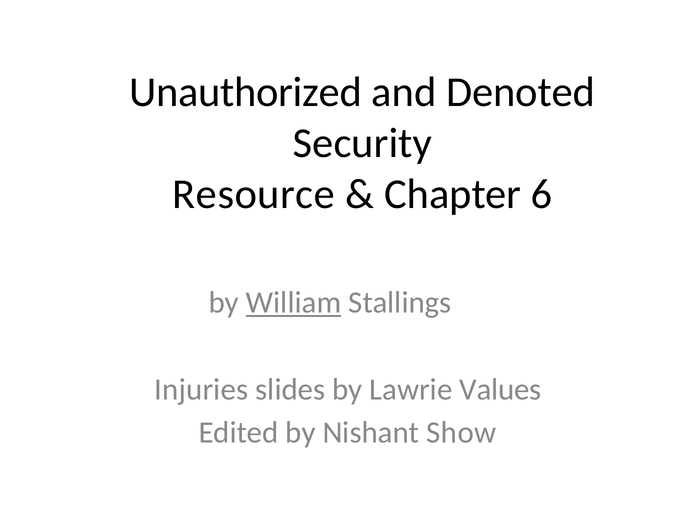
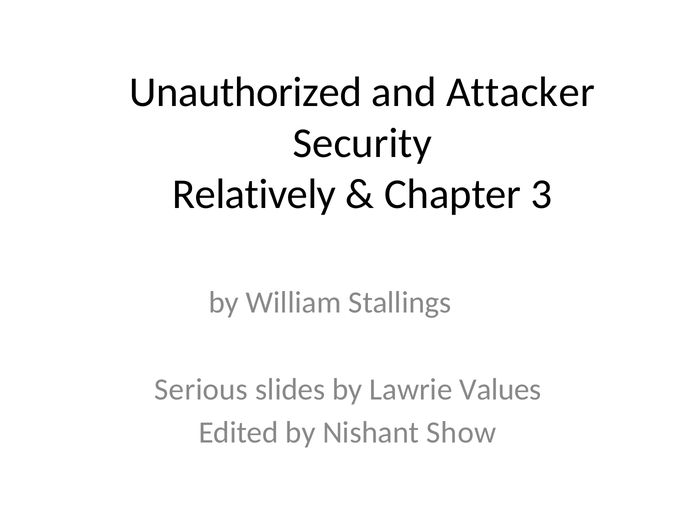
Denoted: Denoted -> Attacker
Resource: Resource -> Relatively
6: 6 -> 3
William underline: present -> none
Injuries: Injuries -> Serious
